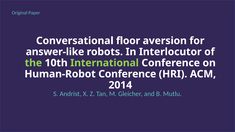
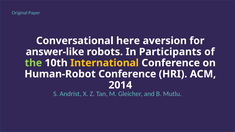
floor: floor -> here
Interlocutor: Interlocutor -> Participants
International colour: light green -> yellow
